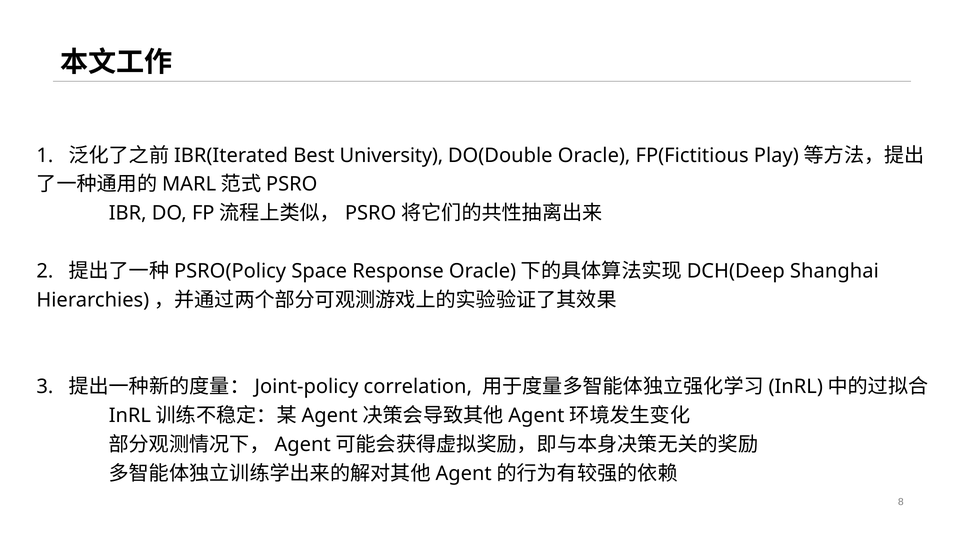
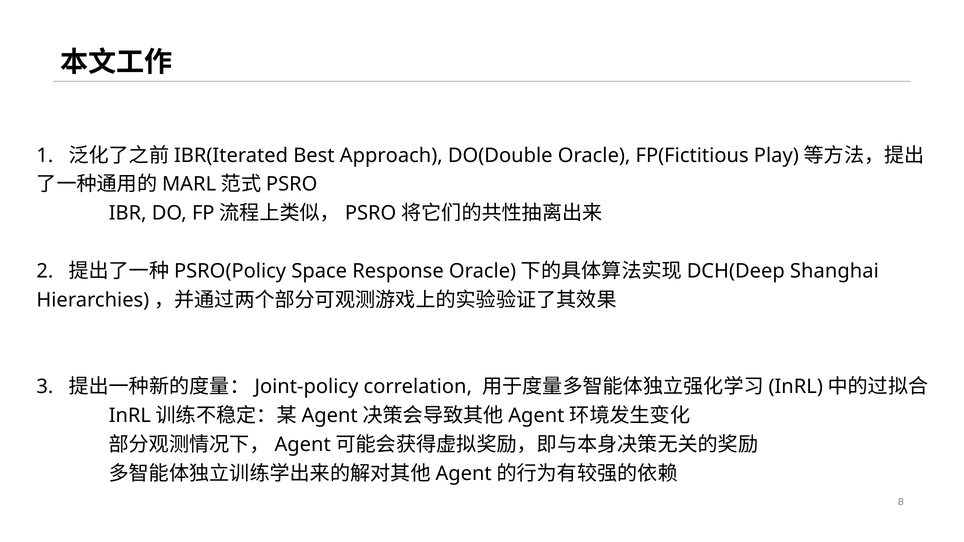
University: University -> Approach
